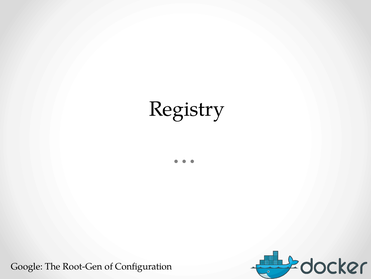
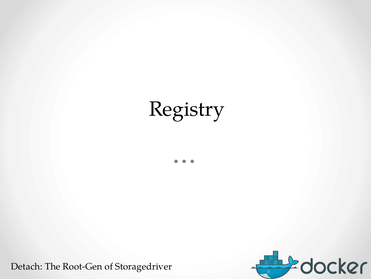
Google: Google -> Detach
Configuration: Configuration -> Storagedriver
